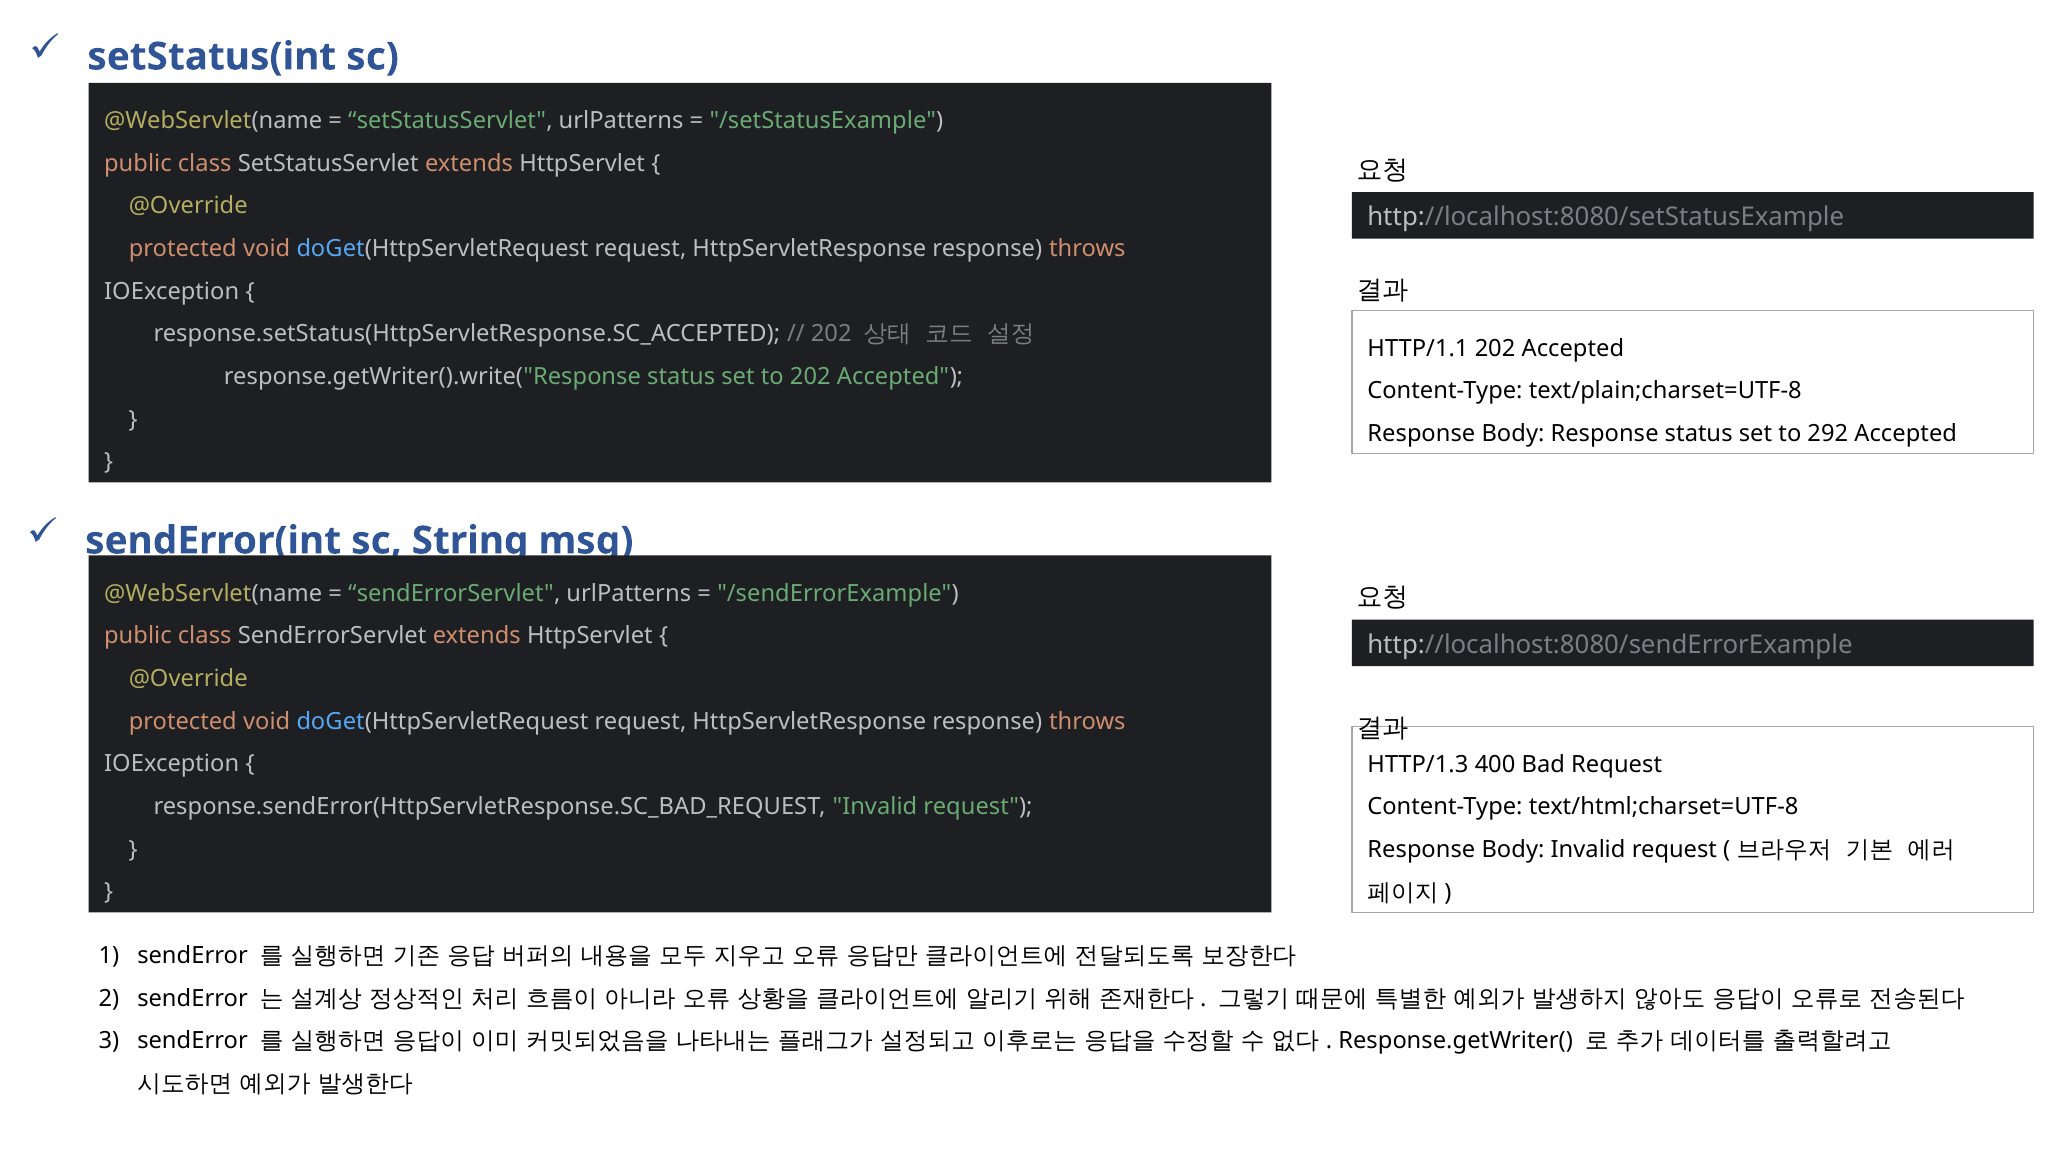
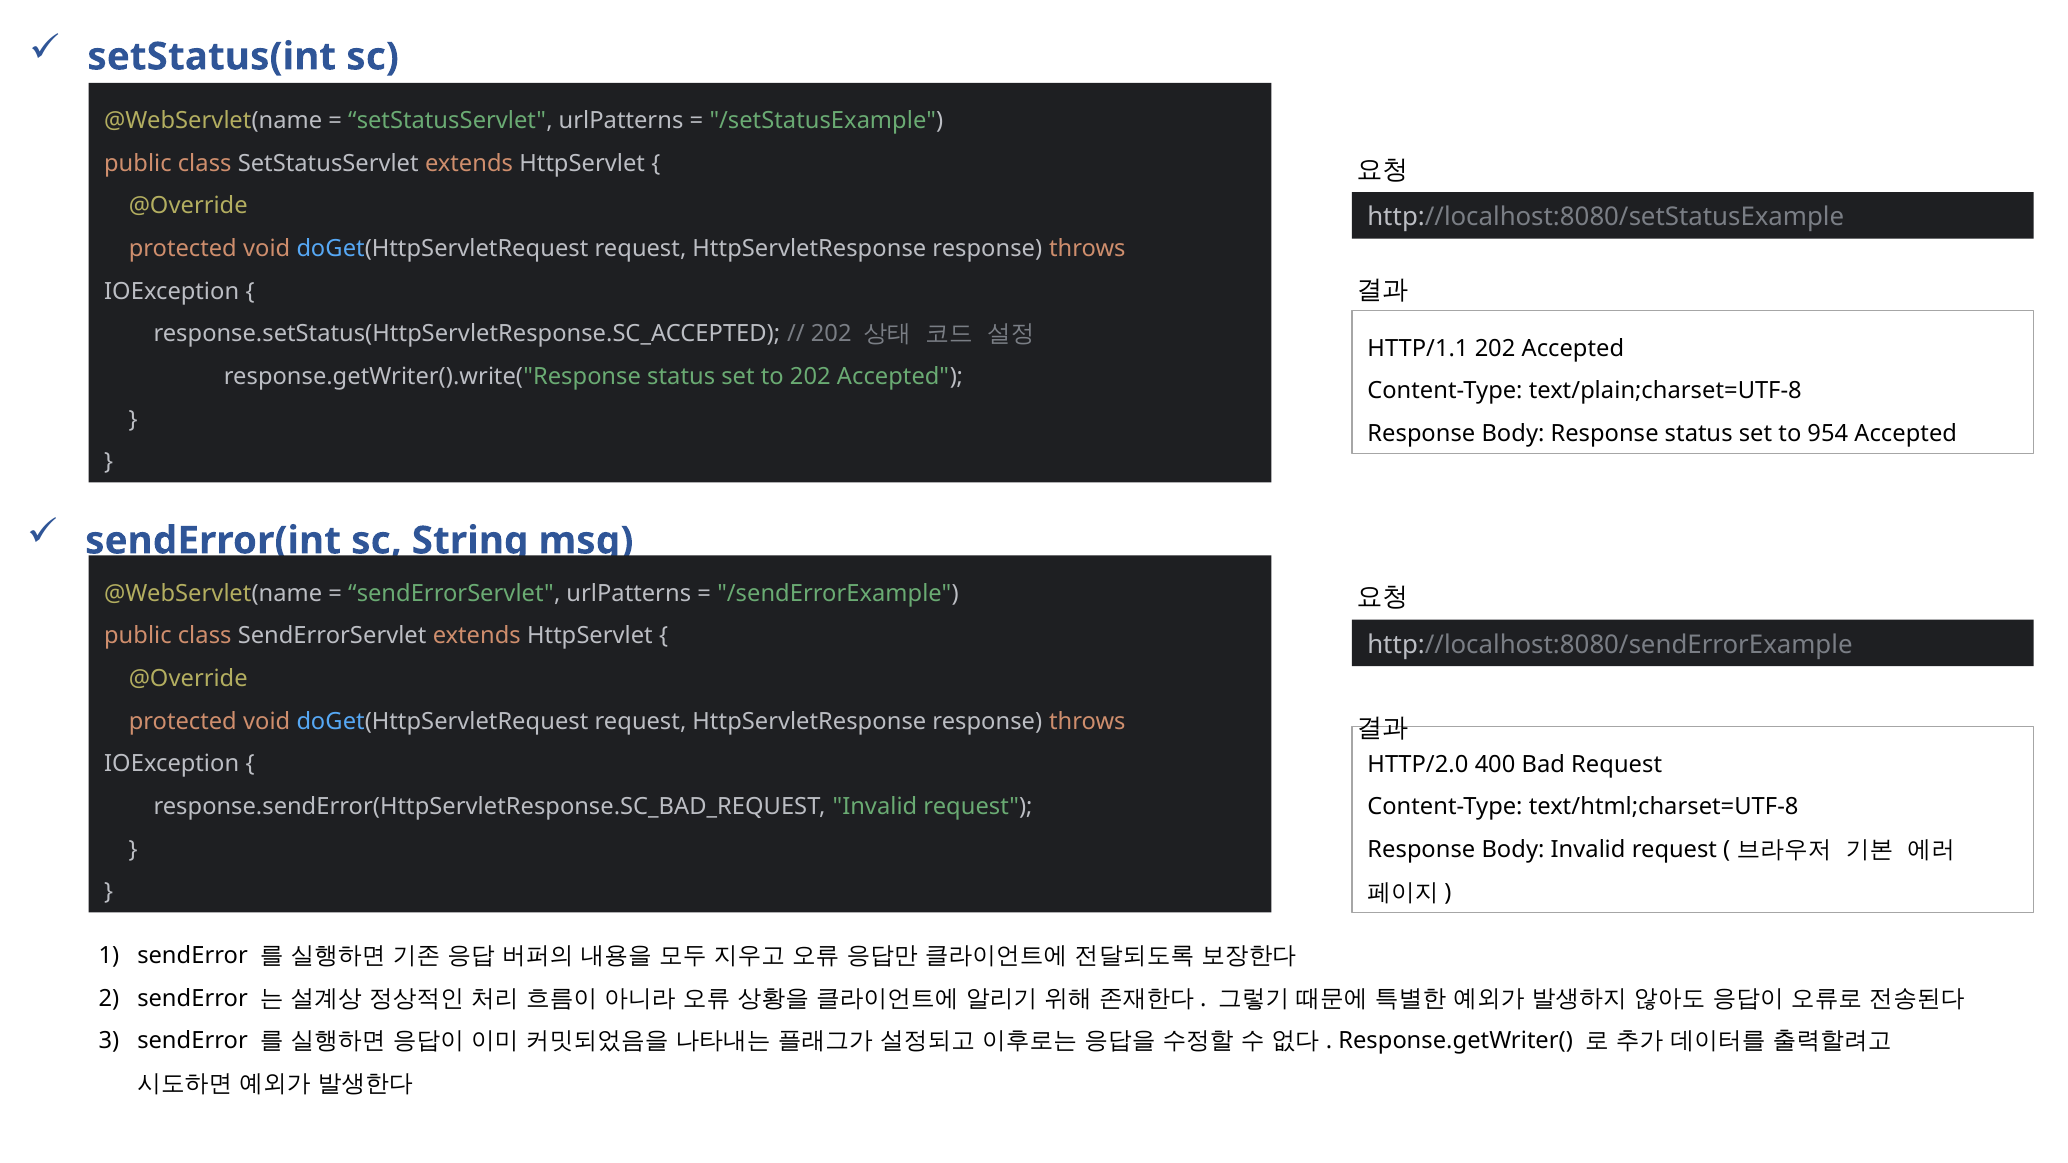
292: 292 -> 954
HTTP/1.3: HTTP/1.3 -> HTTP/2.0
